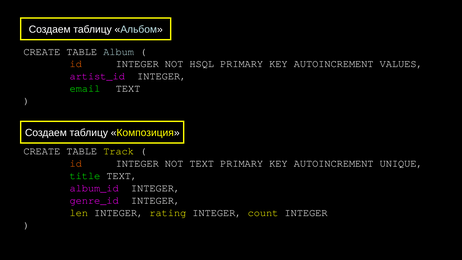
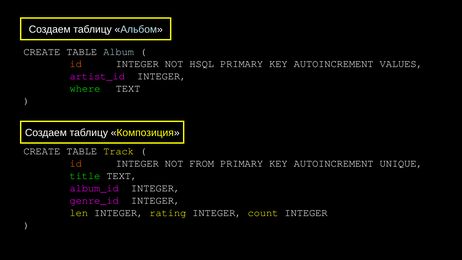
email: email -> where
NOT TEXT: TEXT -> FROM
